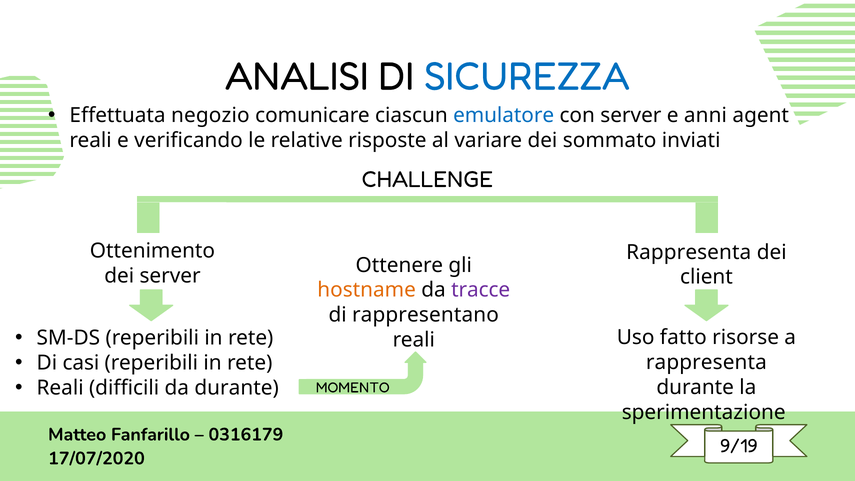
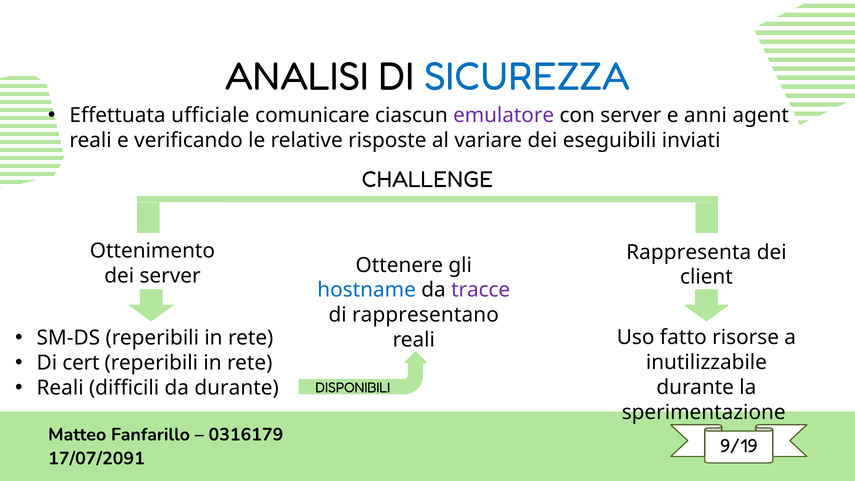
negozio: negozio -> ufficiale
emulatore colour: blue -> purple
sommato: sommato -> eseguibili
hostname colour: orange -> blue
casi: casi -> cert
rappresenta at (706, 362): rappresenta -> inutilizzabile
MOMENTO: MOMENTO -> DISPONIBILI
17/07/2020: 17/07/2020 -> 17/07/2091
